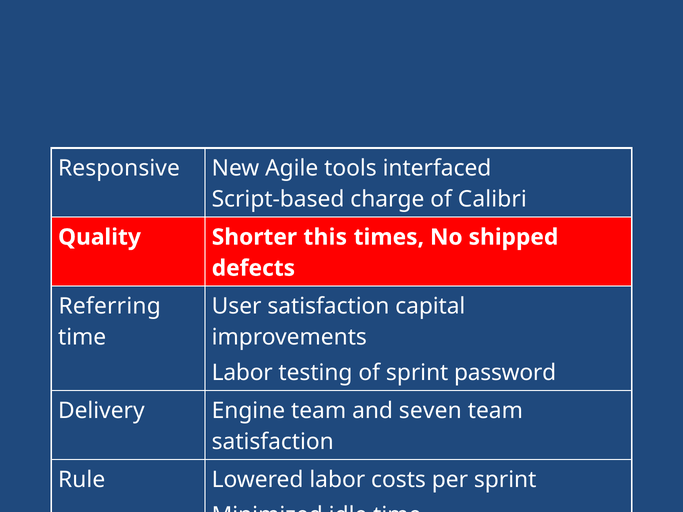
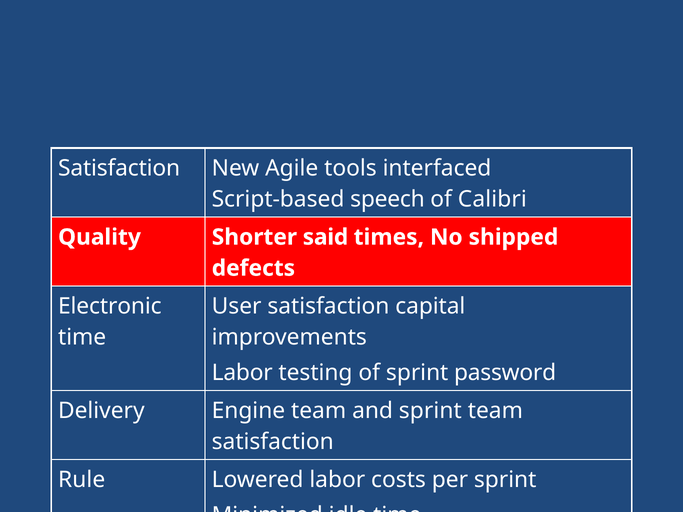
Responsive at (119, 168): Responsive -> Satisfaction
charge: charge -> speech
this: this -> said
Referring: Referring -> Electronic
and seven: seven -> sprint
